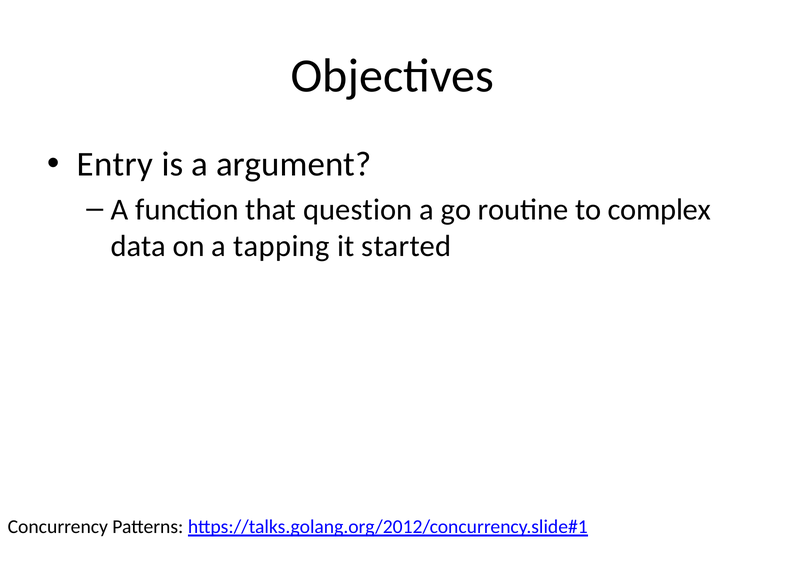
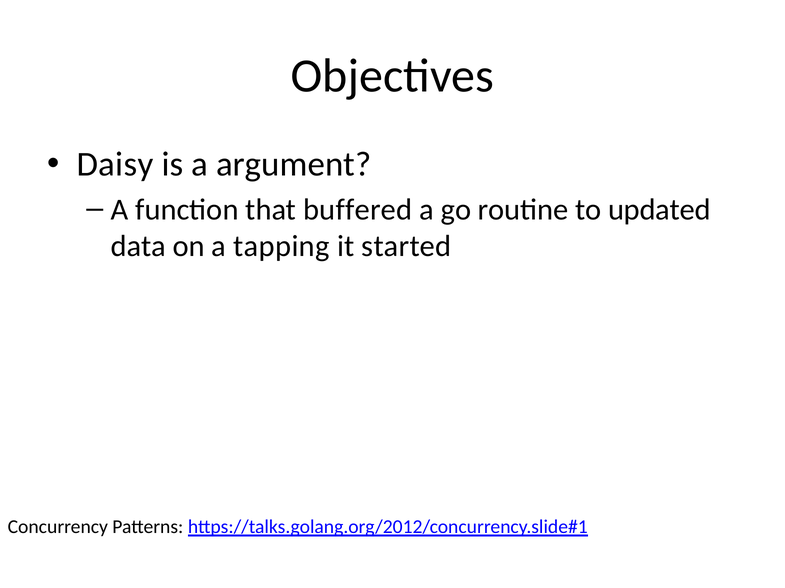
Entry: Entry -> Daisy
question: question -> buffered
complex: complex -> updated
